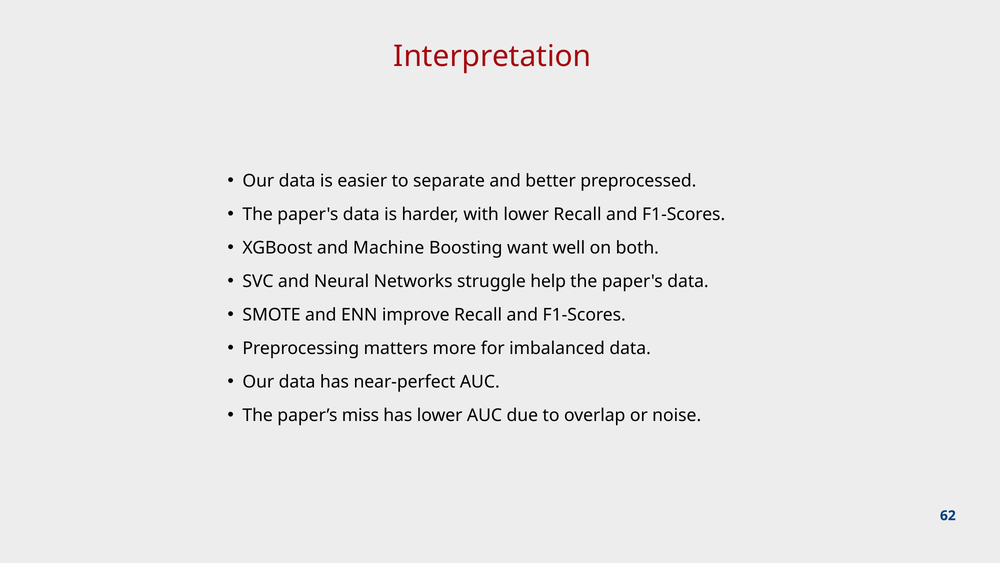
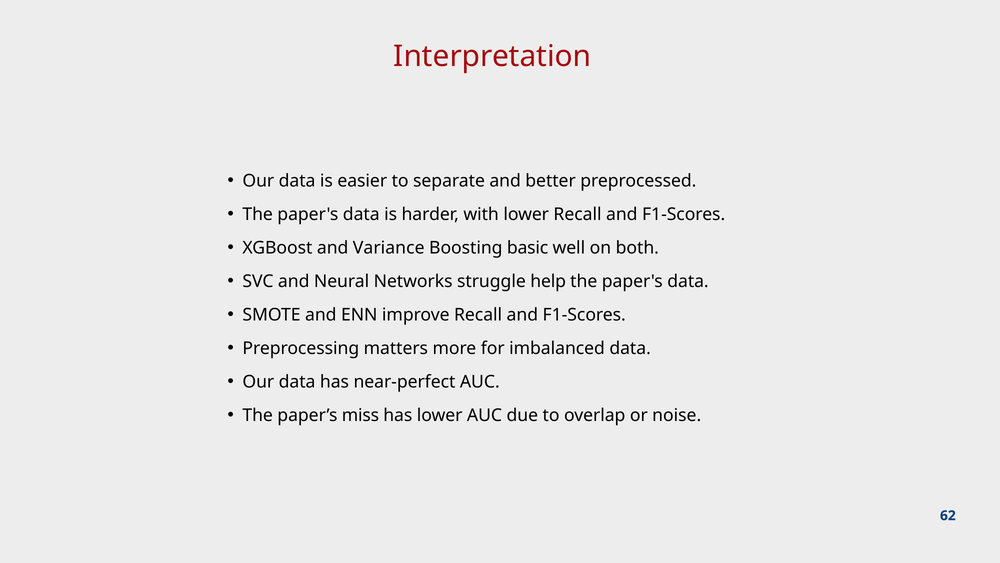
Machine: Machine -> Variance
want: want -> basic
